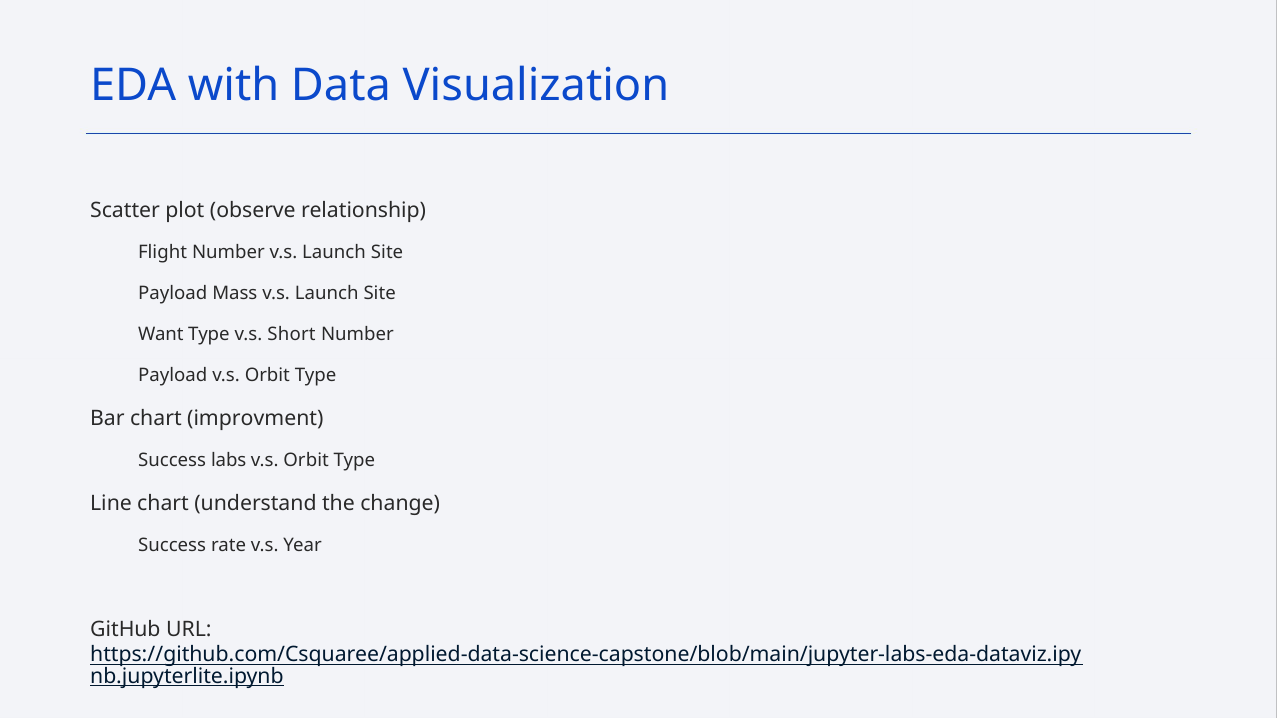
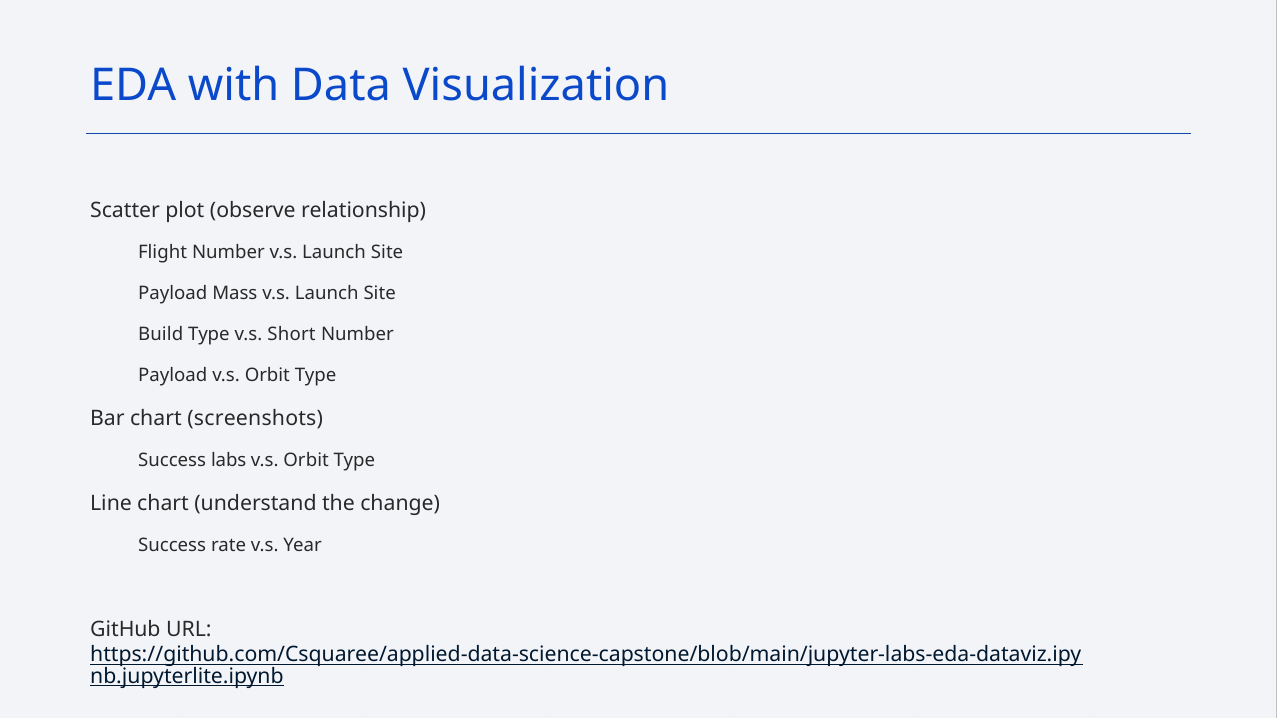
Want: Want -> Build
improvment: improvment -> screenshots
